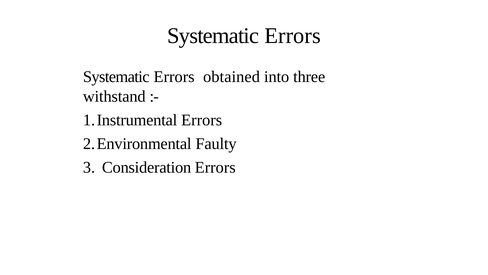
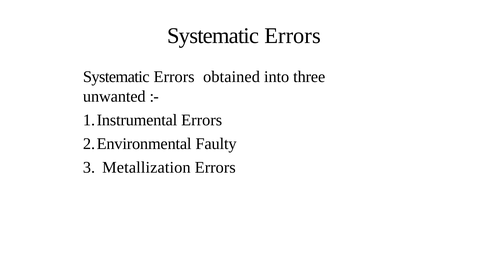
withstand: withstand -> unwanted
Consideration: Consideration -> Metallization
